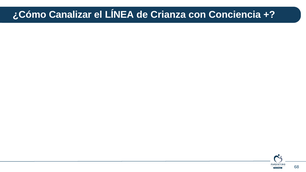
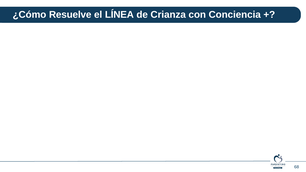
Canalizar: Canalizar -> Resuelve
